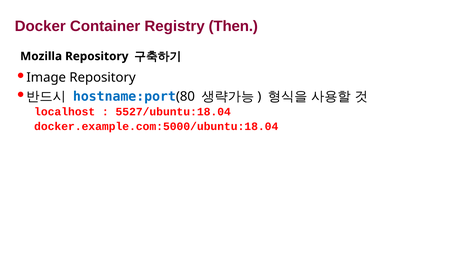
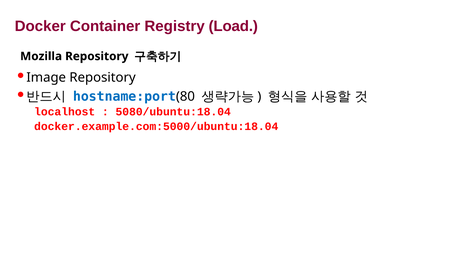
Then: Then -> Load
5527/ubuntu:18.04: 5527/ubuntu:18.04 -> 5080/ubuntu:18.04
